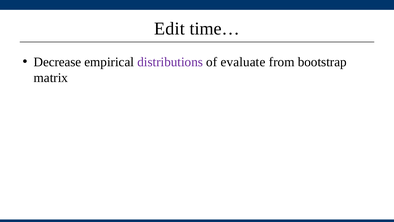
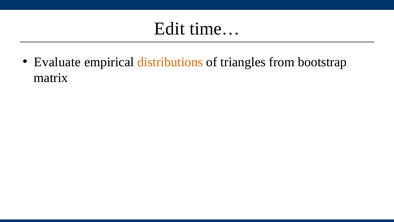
Decrease: Decrease -> Evaluate
distributions colour: purple -> orange
evaluate: evaluate -> triangles
